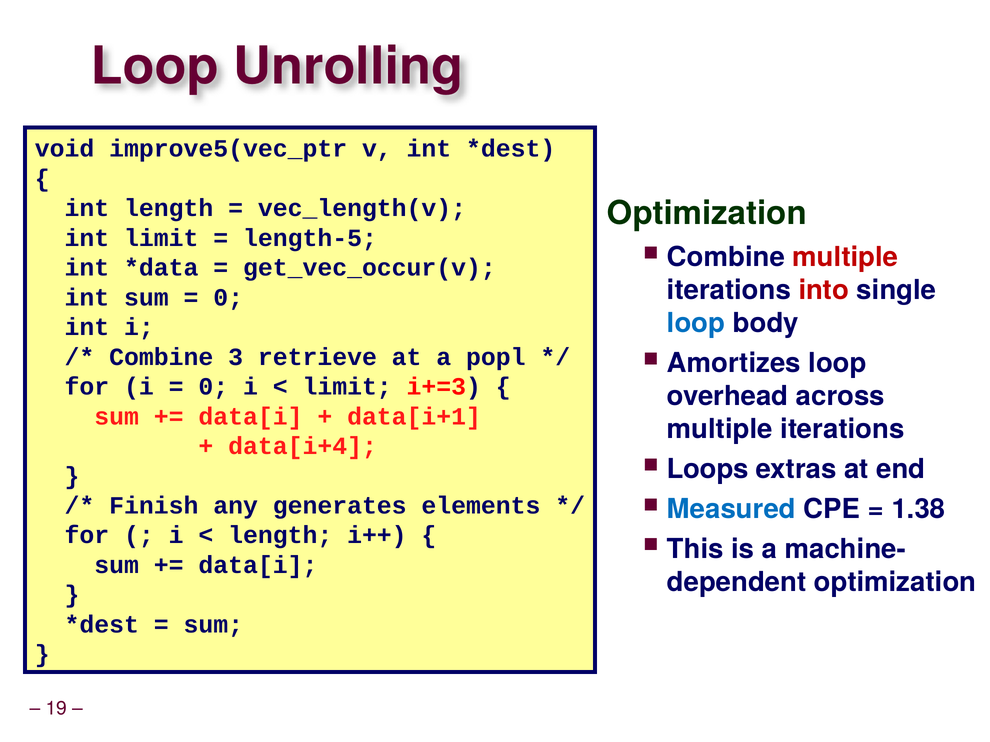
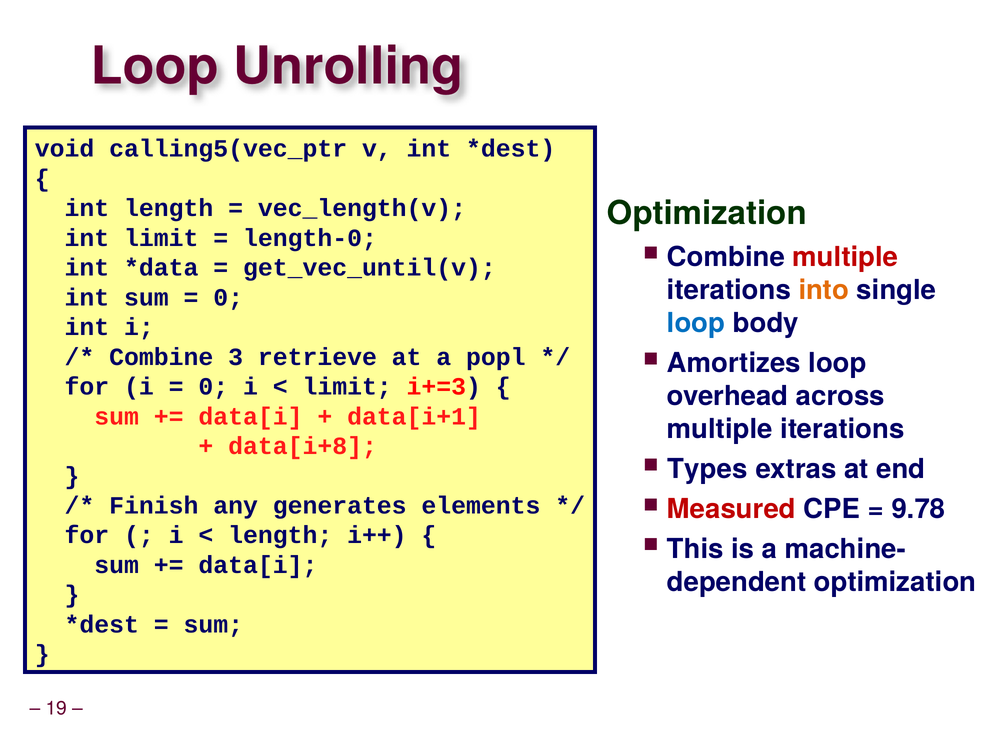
improve5(vec_ptr: improve5(vec_ptr -> calling5(vec_ptr
length-5: length-5 -> length-0
get_vec_occur(v: get_vec_occur(v -> get_vec_until(v
into colour: red -> orange
data[i+4: data[i+4 -> data[i+8
Loops: Loops -> Types
Measured colour: blue -> red
1.38: 1.38 -> 9.78
